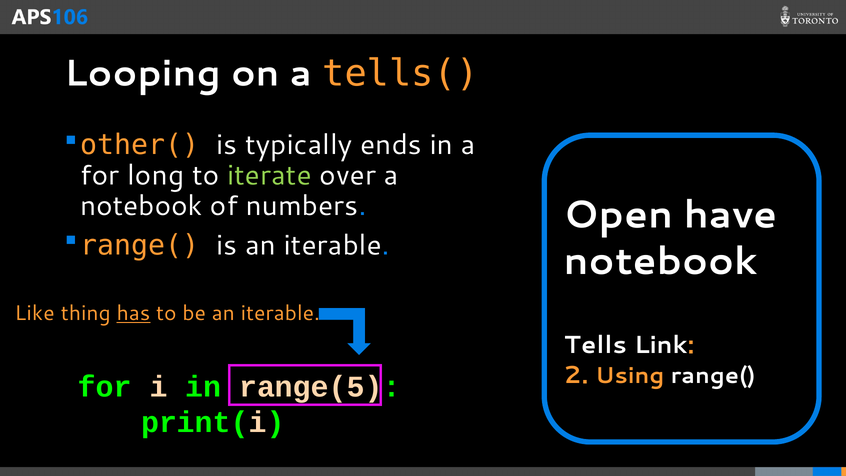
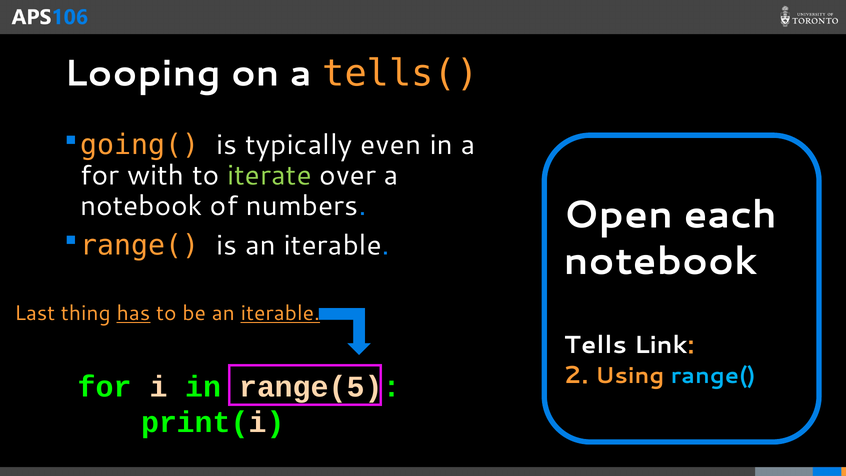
other(: other( -> going(
ends: ends -> even
long: long -> with
have: have -> each
Like: Like -> Last
iterable at (280, 313) underline: none -> present
range( at (713, 375) colour: white -> light blue
